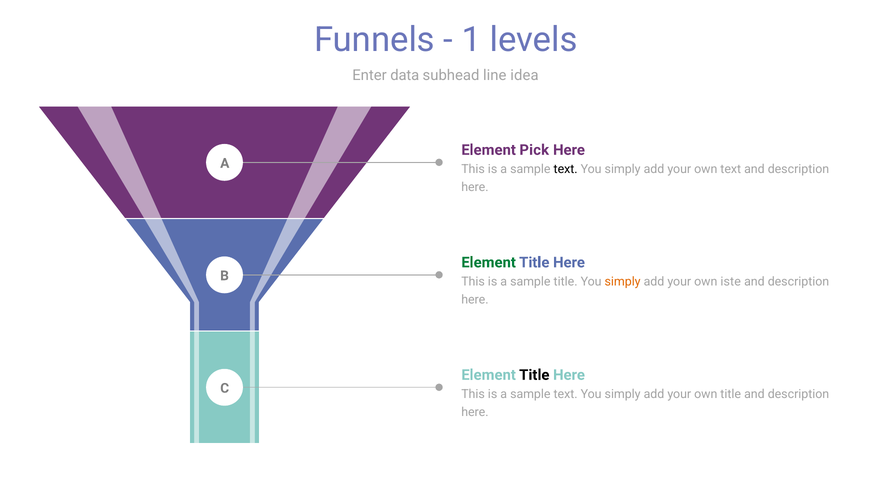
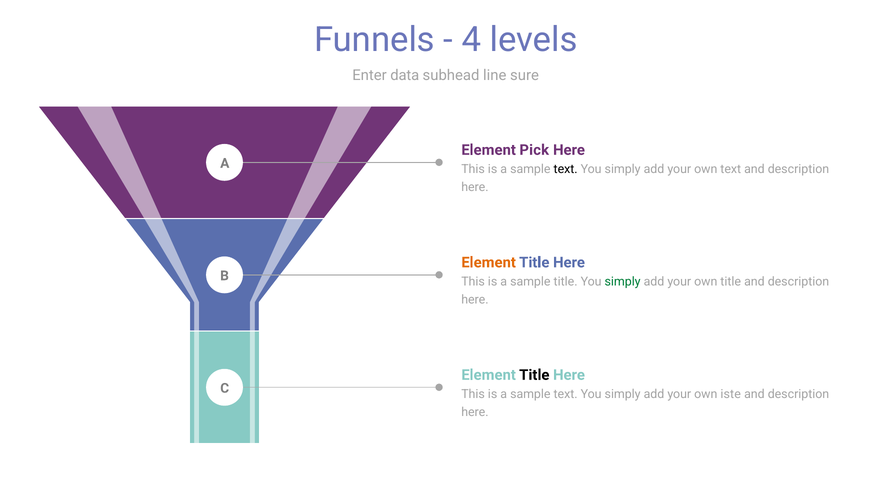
1: 1 -> 4
idea: idea -> sure
Element at (489, 263) colour: green -> orange
simply at (623, 282) colour: orange -> green
own iste: iste -> title
own title: title -> iste
